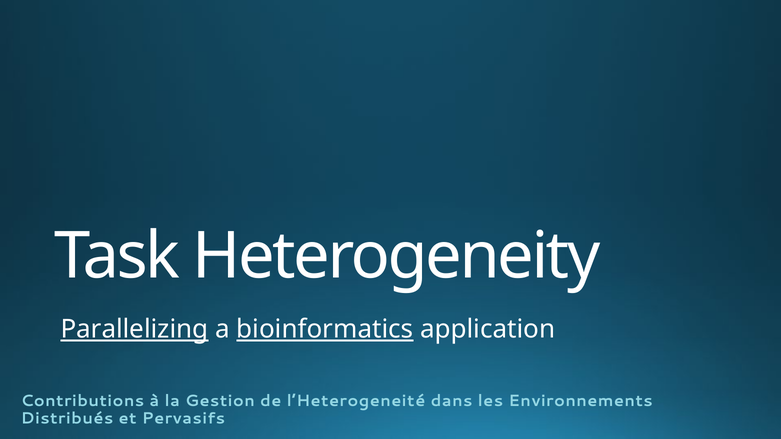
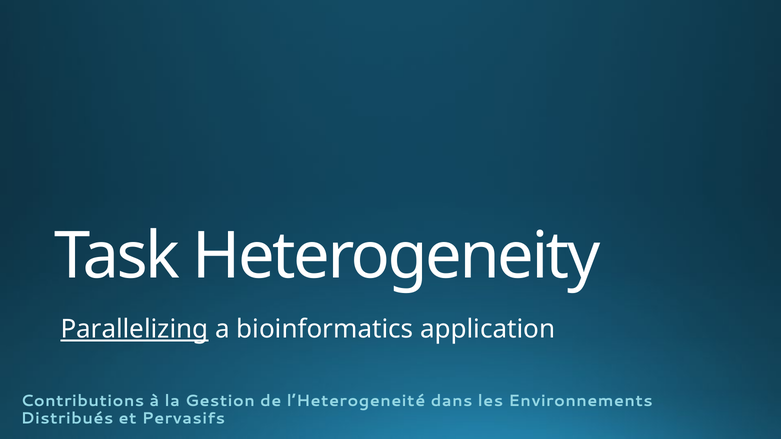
bioinformatics underline: present -> none
